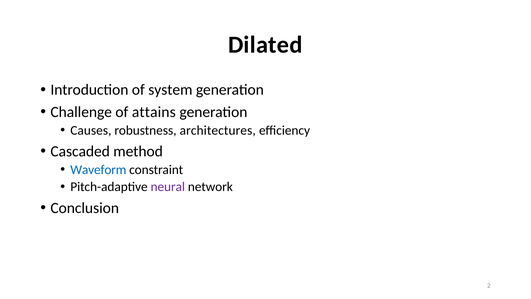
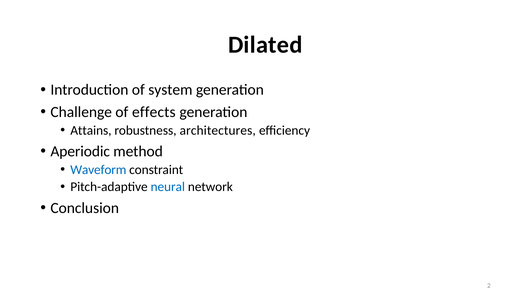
attains: attains -> effects
Causes: Causes -> Attains
Cascaded: Cascaded -> Aperiodic
neural colour: purple -> blue
